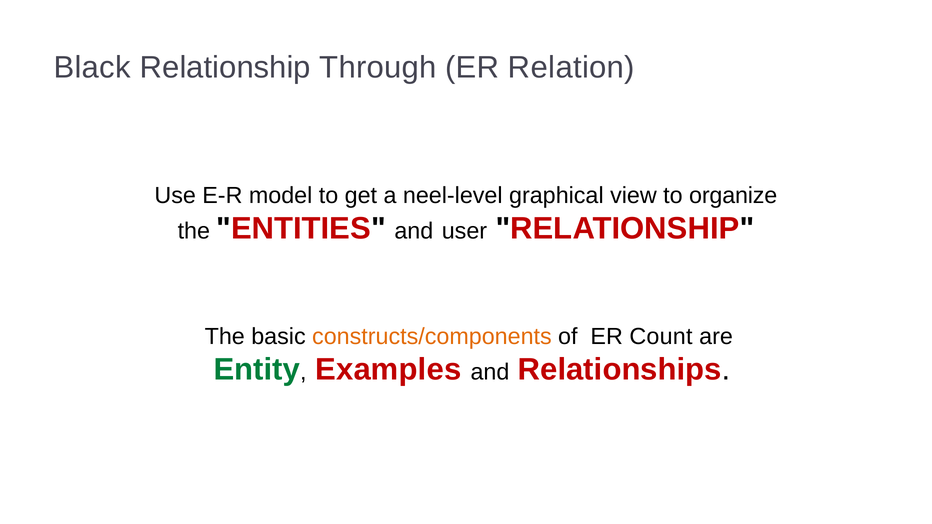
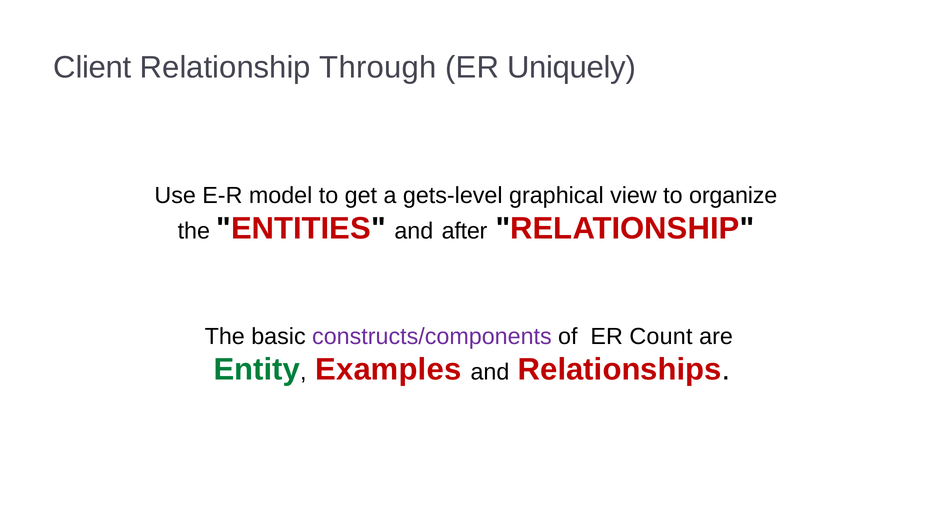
Black: Black -> Client
Relation: Relation -> Uniquely
neel-level: neel-level -> gets-level
user: user -> after
constructs/components colour: orange -> purple
